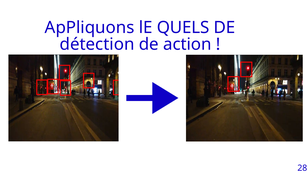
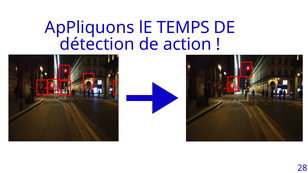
QUELS: QUELS -> TEMPS
